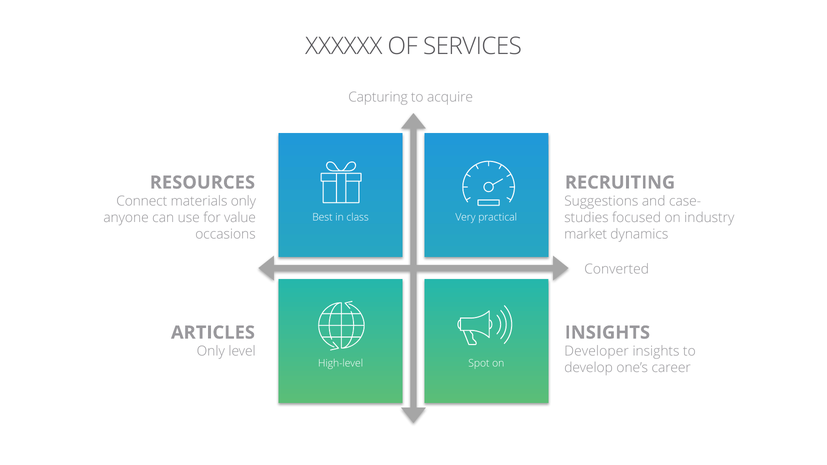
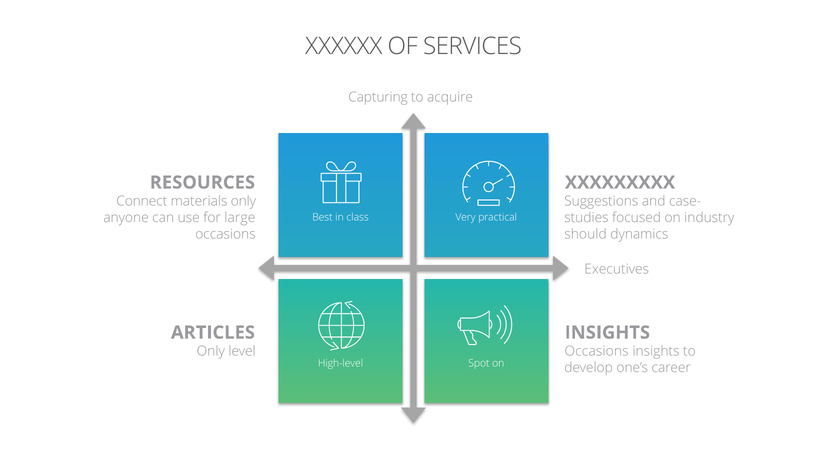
RECRUITING: RECRUITING -> XXXXXXXXX
value: value -> large
market: market -> should
Converted: Converted -> Executives
Developer at (597, 351): Developer -> Occasions
